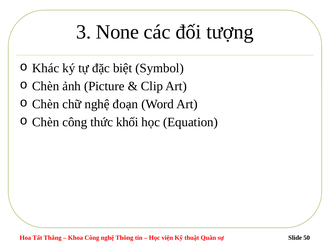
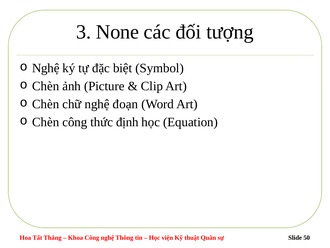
Khác at (46, 68): Khác -> Nghệ
khối: khối -> định
